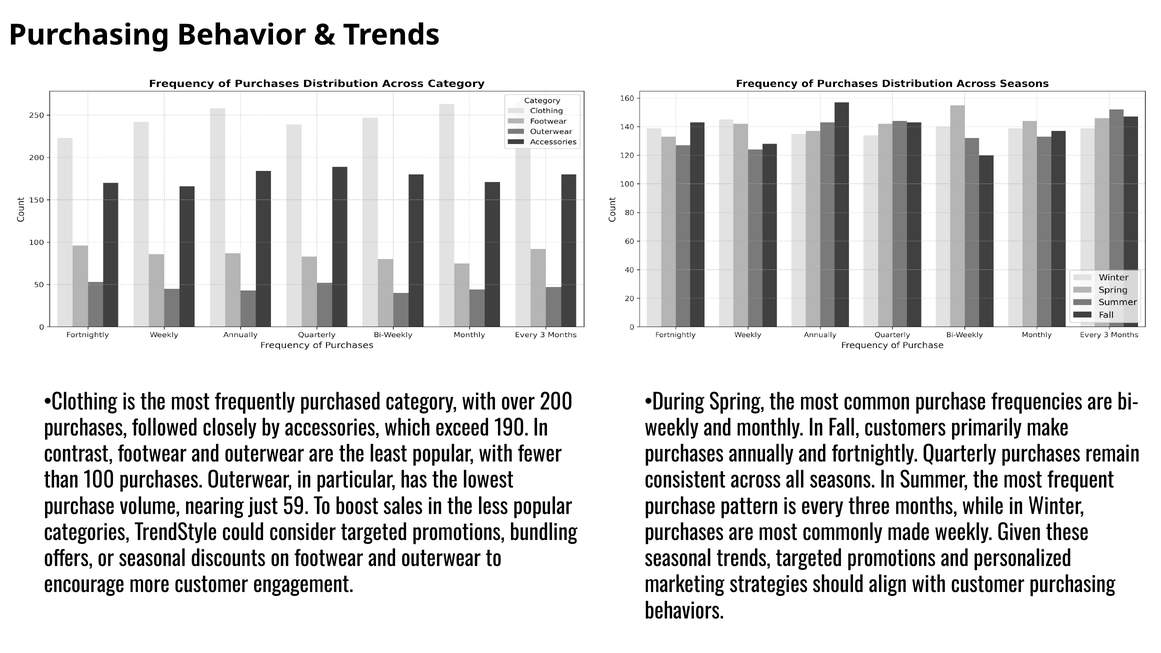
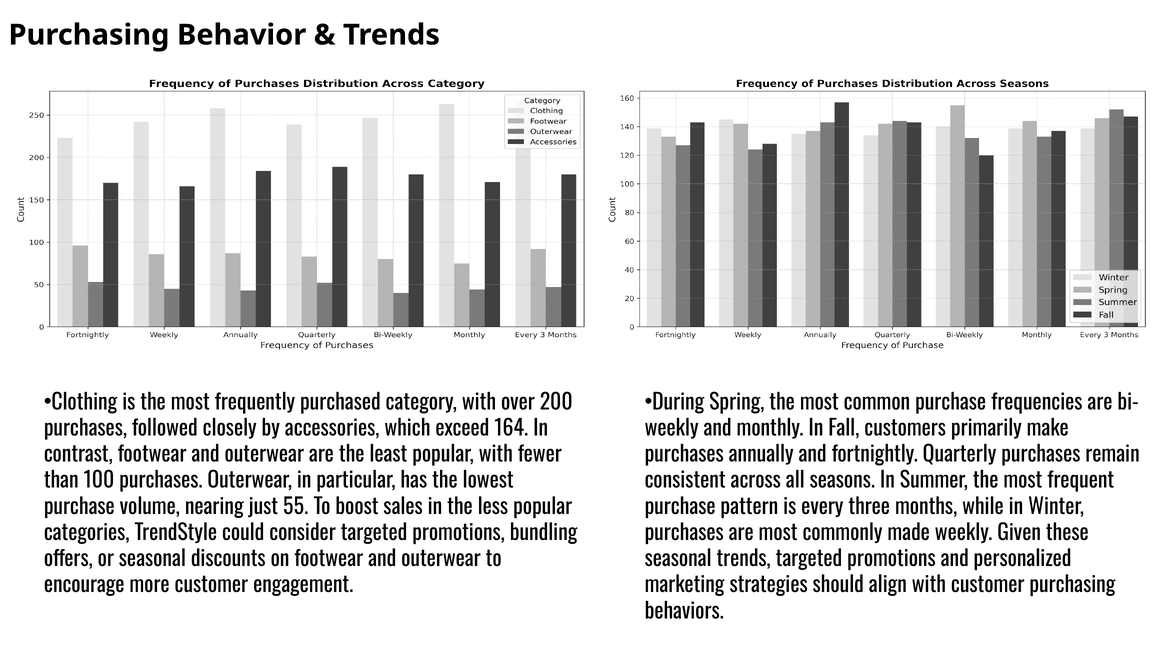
190: 190 -> 164
59: 59 -> 55
